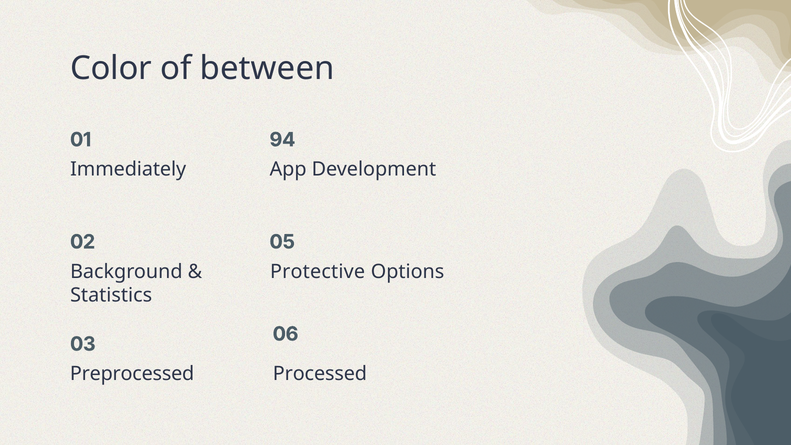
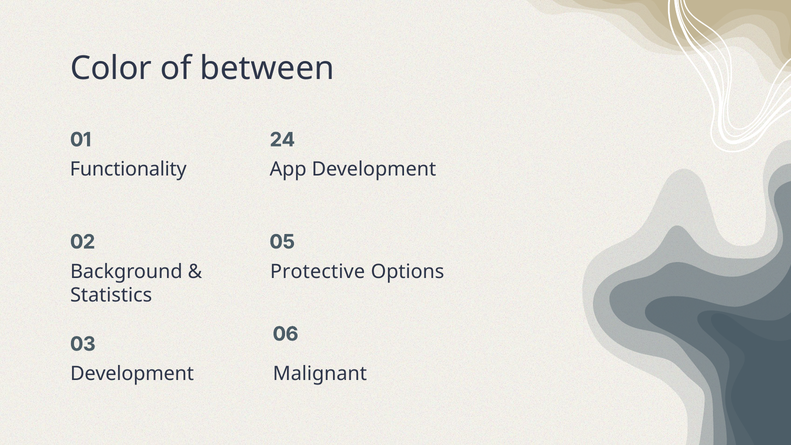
94: 94 -> 24
Immediately: Immediately -> Functionality
Preprocessed at (132, 374): Preprocessed -> Development
Processed: Processed -> Malignant
